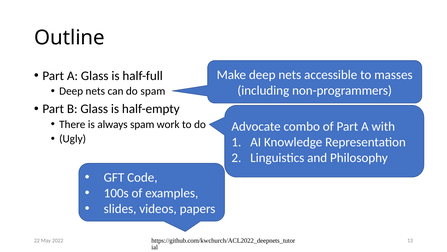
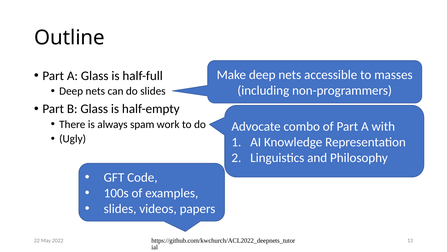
do spam: spam -> slides
